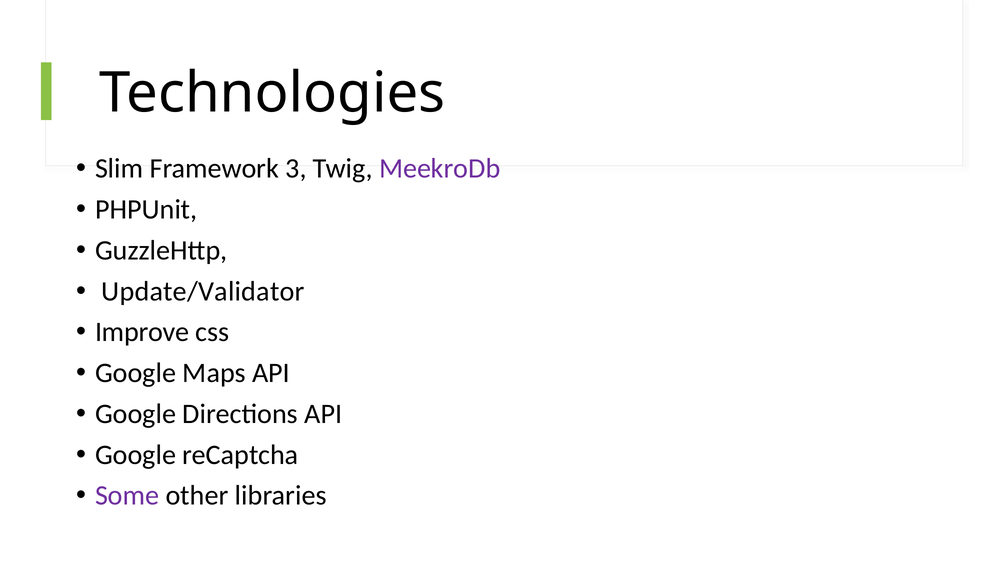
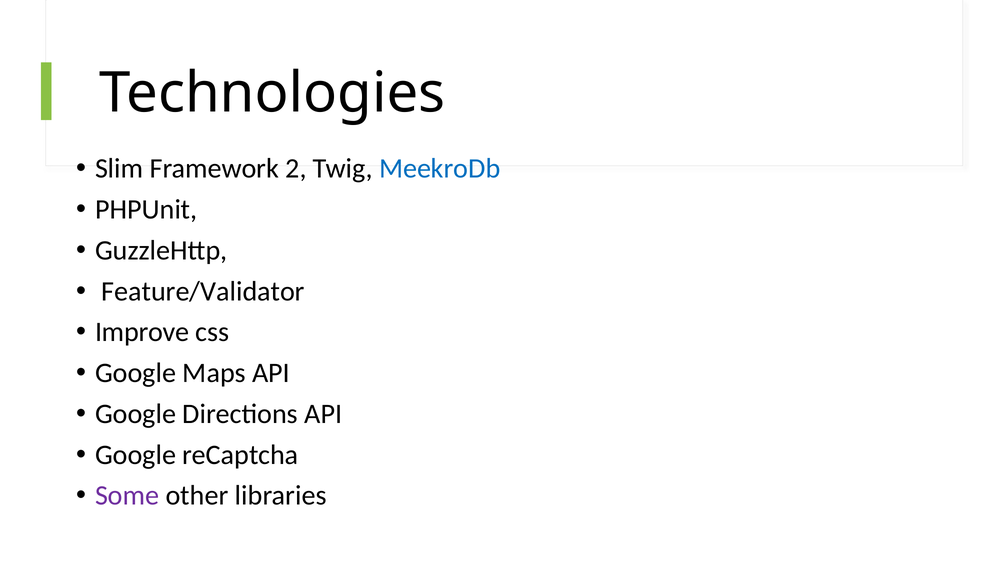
3: 3 -> 2
MeekroDb colour: purple -> blue
Update/Validator: Update/Validator -> Feature/Validator
